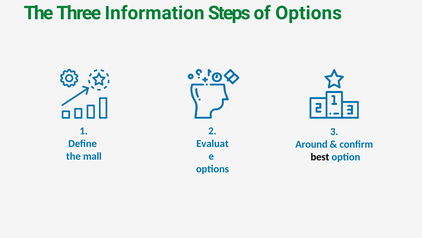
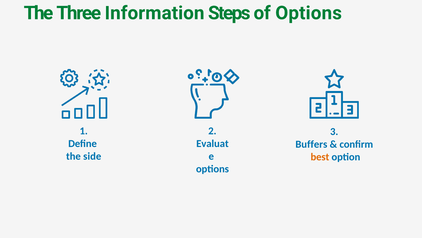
Around: Around -> Buffers
mall: mall -> side
best colour: black -> orange
